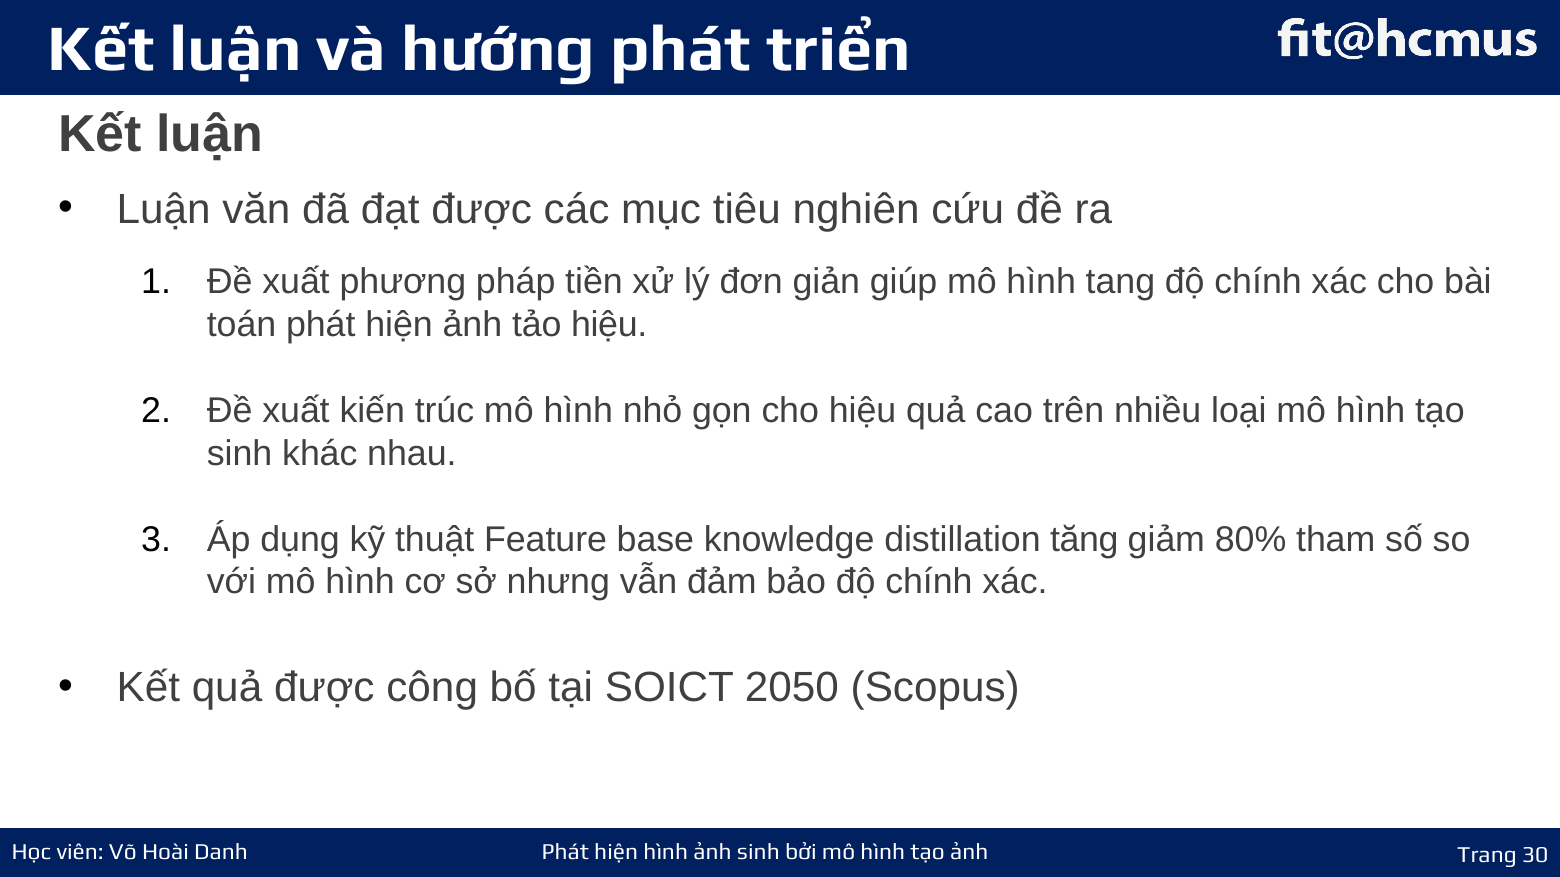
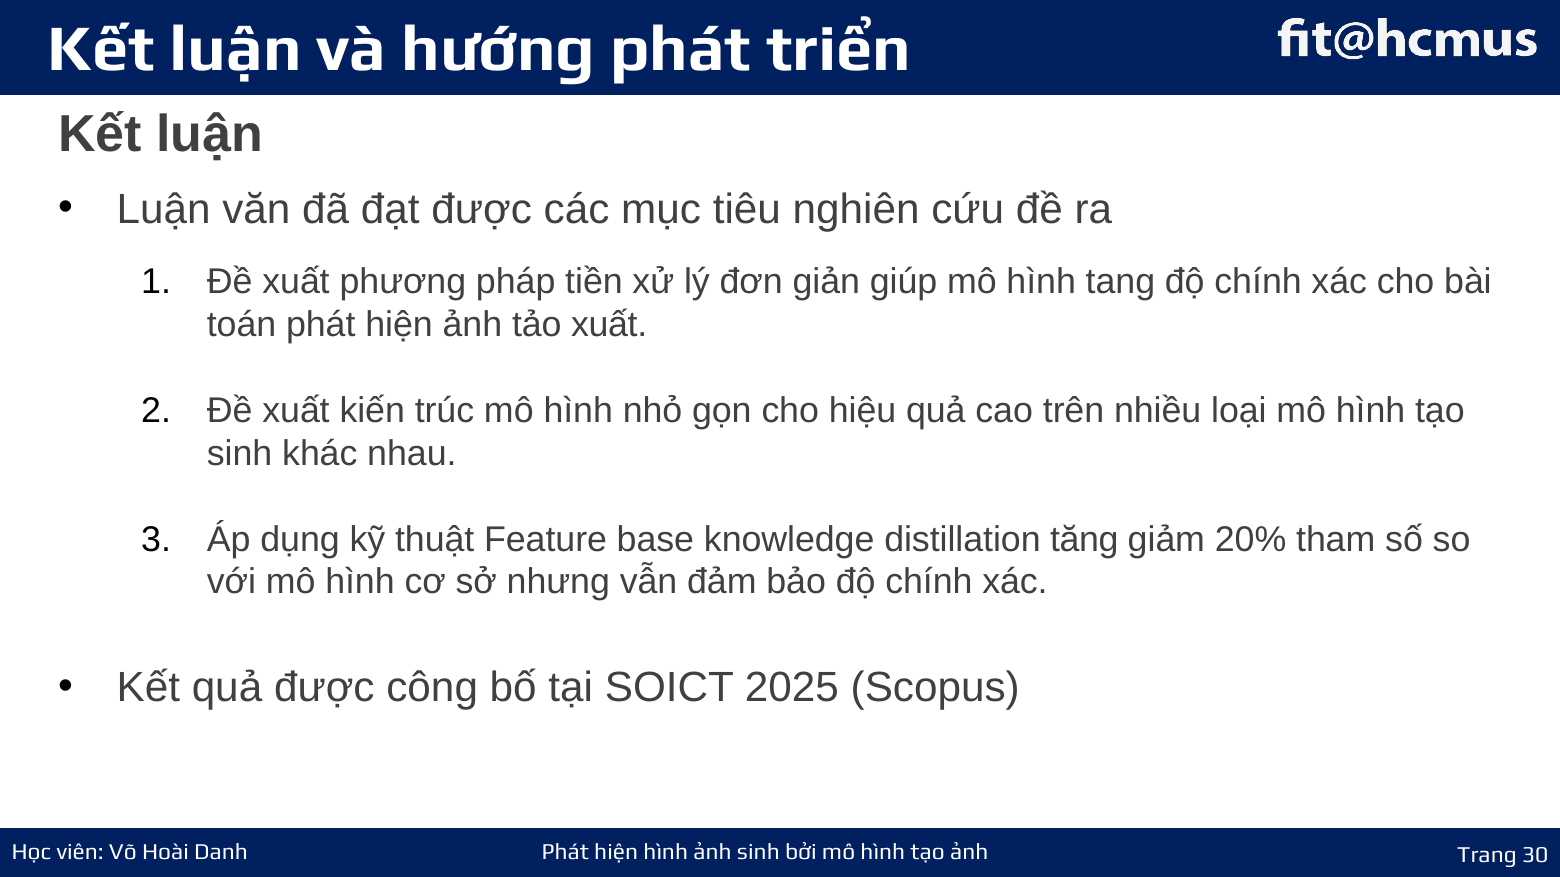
tảo hiệu: hiệu -> xuất
80%: 80% -> 20%
2050: 2050 -> 2025
